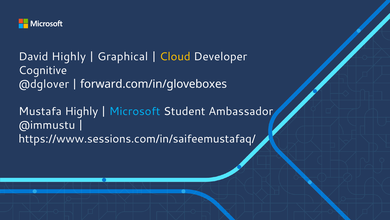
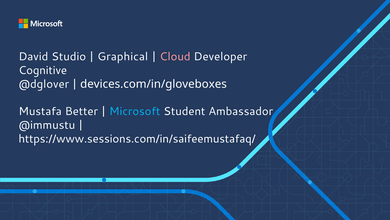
David Highly: Highly -> Studio
Cloud colour: yellow -> pink
forward.com/in/gloveboxes: forward.com/in/gloveboxes -> devices.com/in/gloveboxes
Mustafa Highly: Highly -> Better
